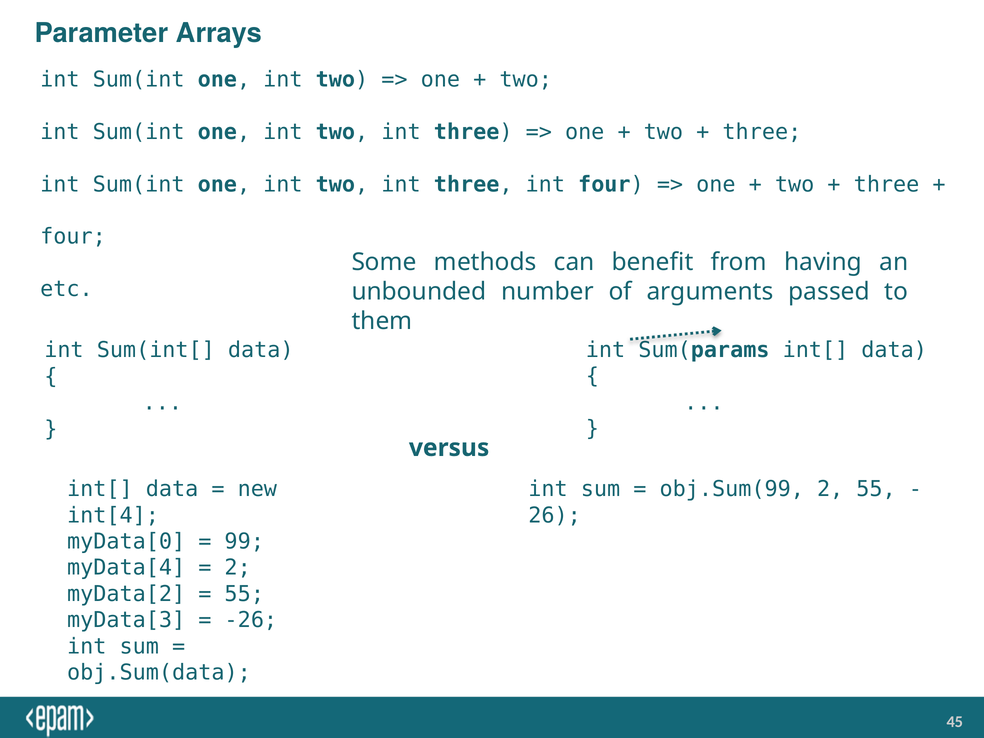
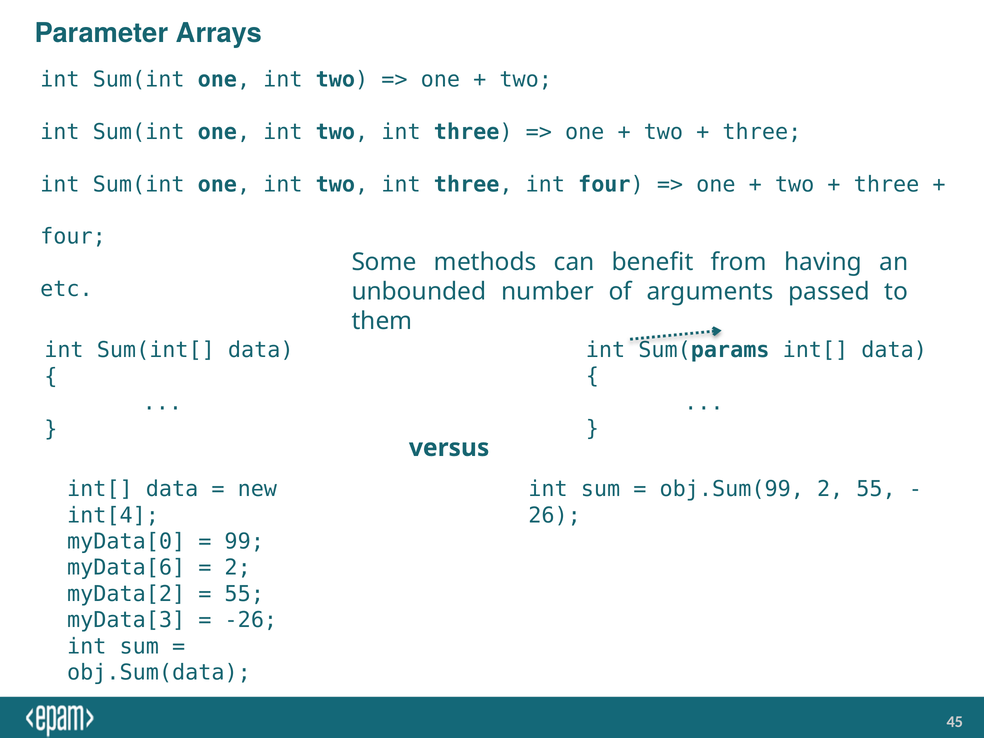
myData[4: myData[4 -> myData[6
